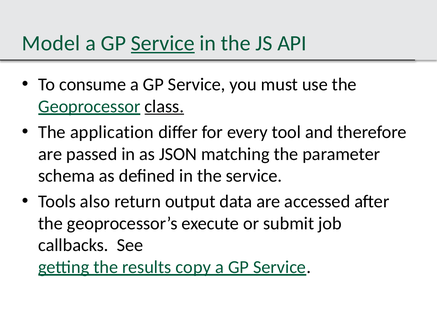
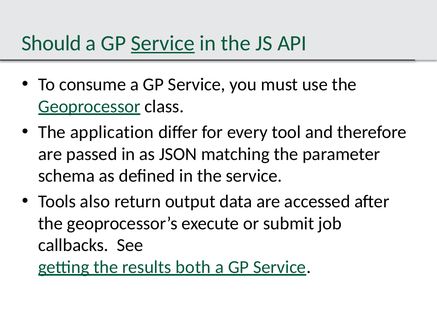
Model: Model -> Should
class underline: present -> none
copy: copy -> both
